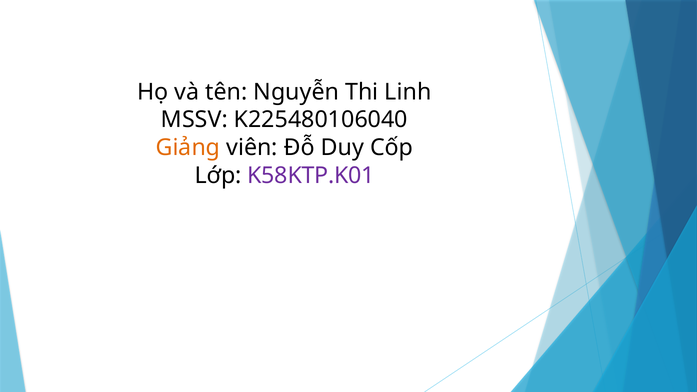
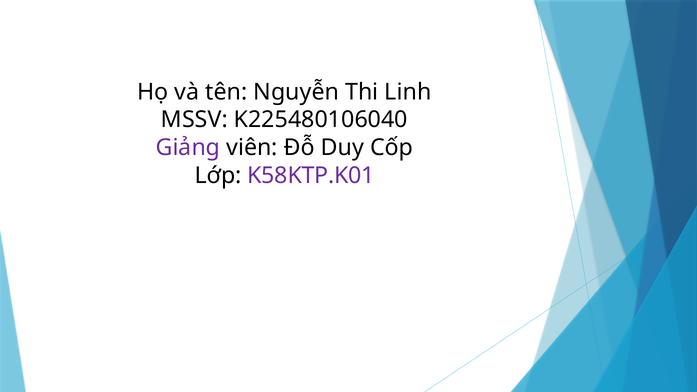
Giảng colour: orange -> purple
